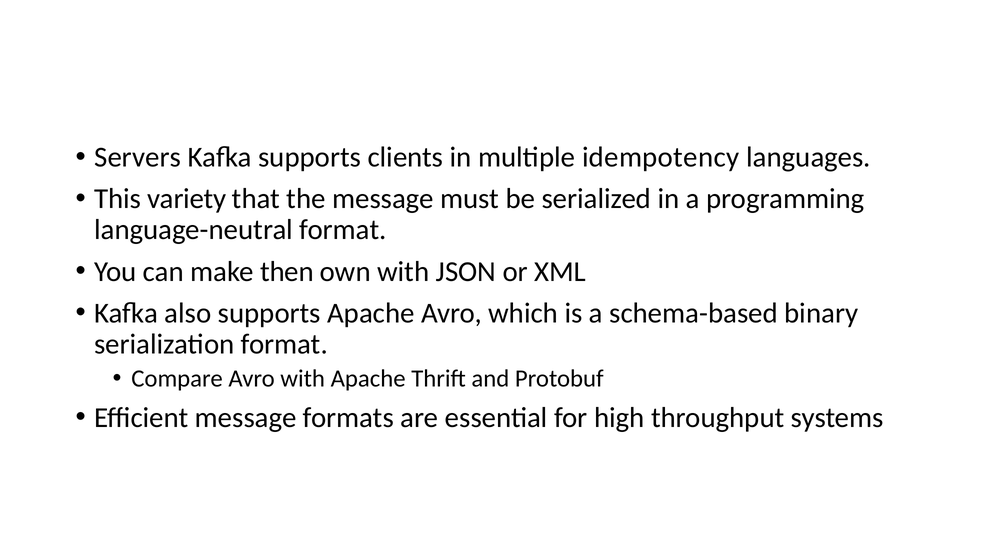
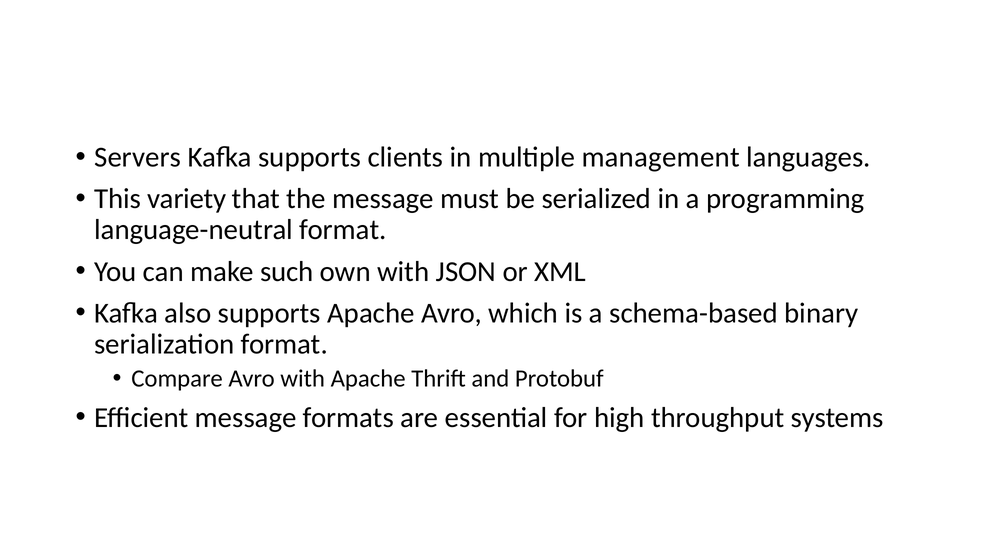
idempotency: idempotency -> management
then: then -> such
